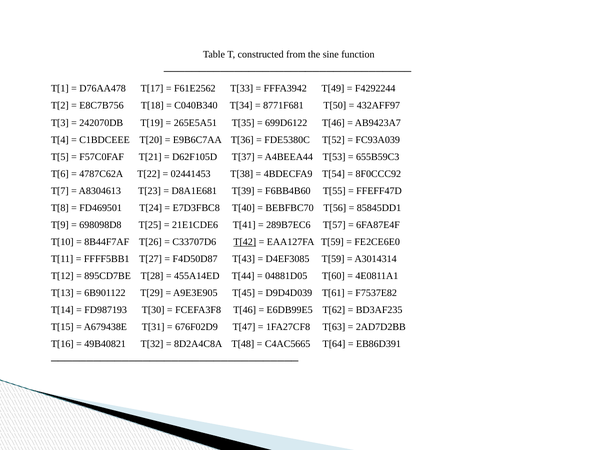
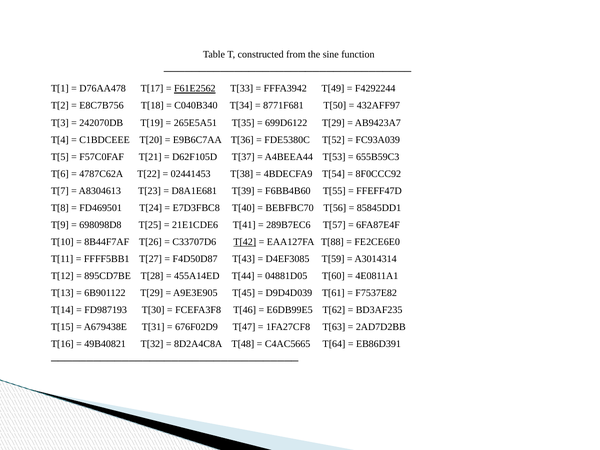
F61E2562 underline: none -> present
699D6122 T[46: T[46 -> T[29
EAA127FA T[59: T[59 -> T[88
